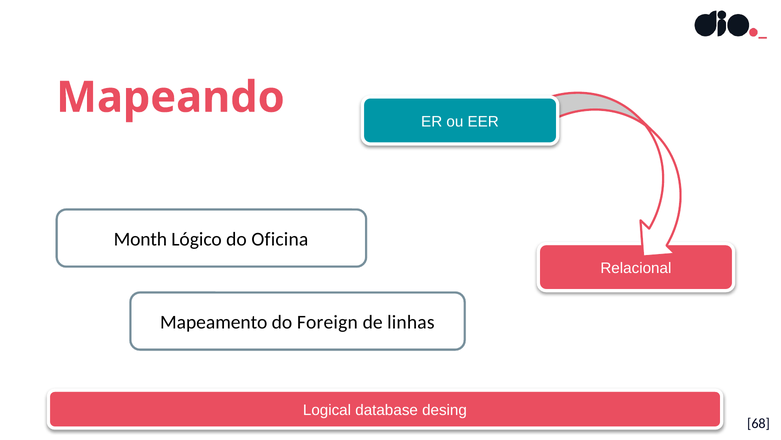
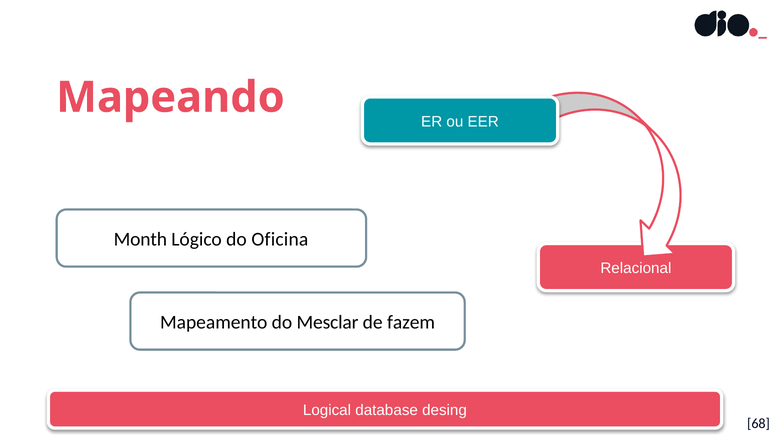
Foreign: Foreign -> Mesclar
linhas: linhas -> fazem
